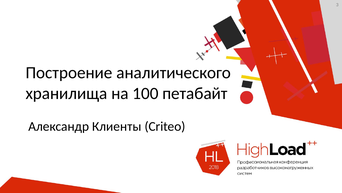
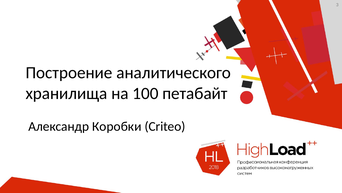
Клиенты: Клиенты -> Коробки
